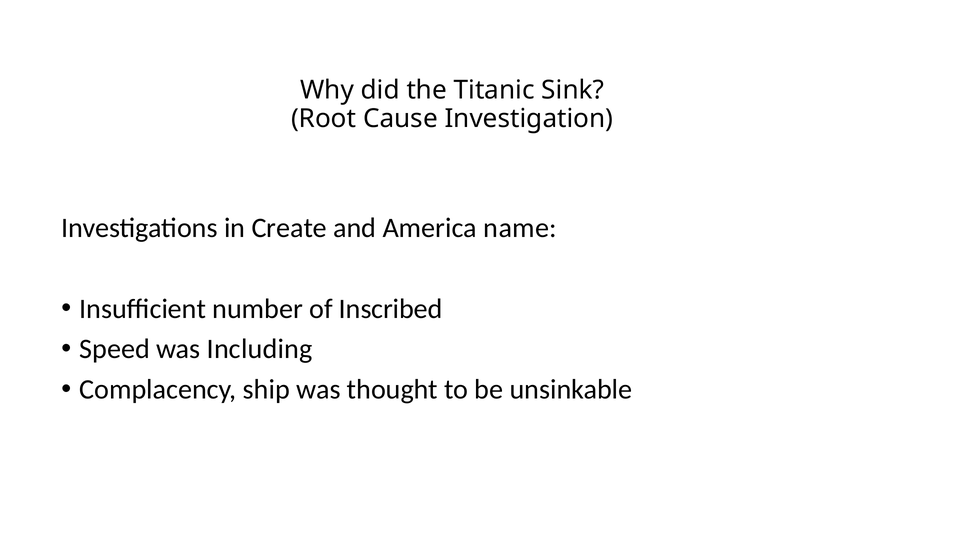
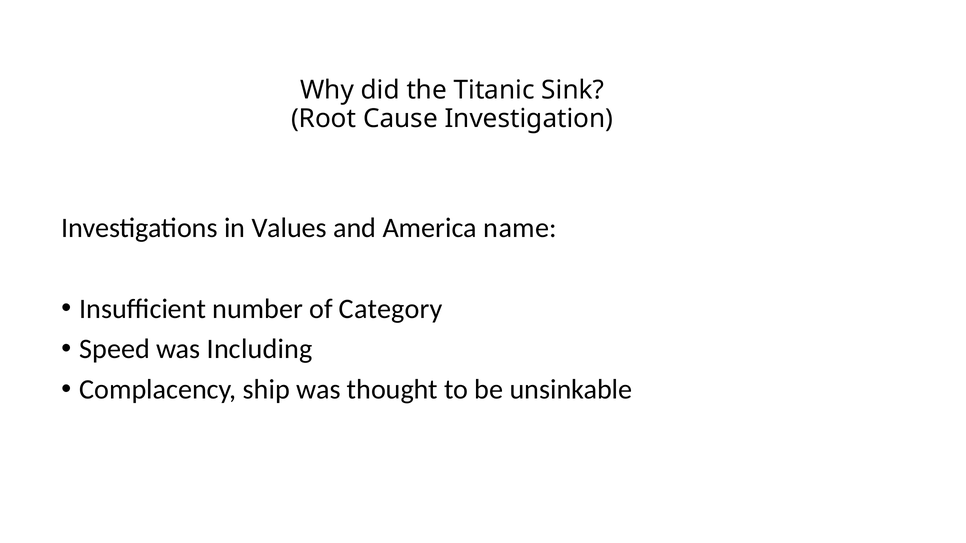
Create: Create -> Values
Inscribed: Inscribed -> Category
